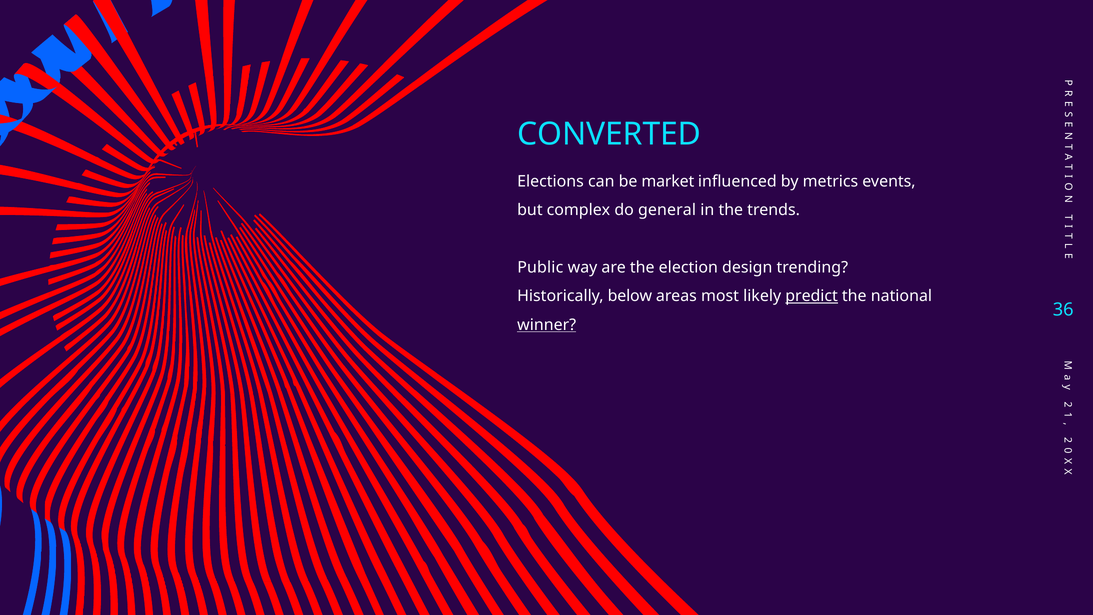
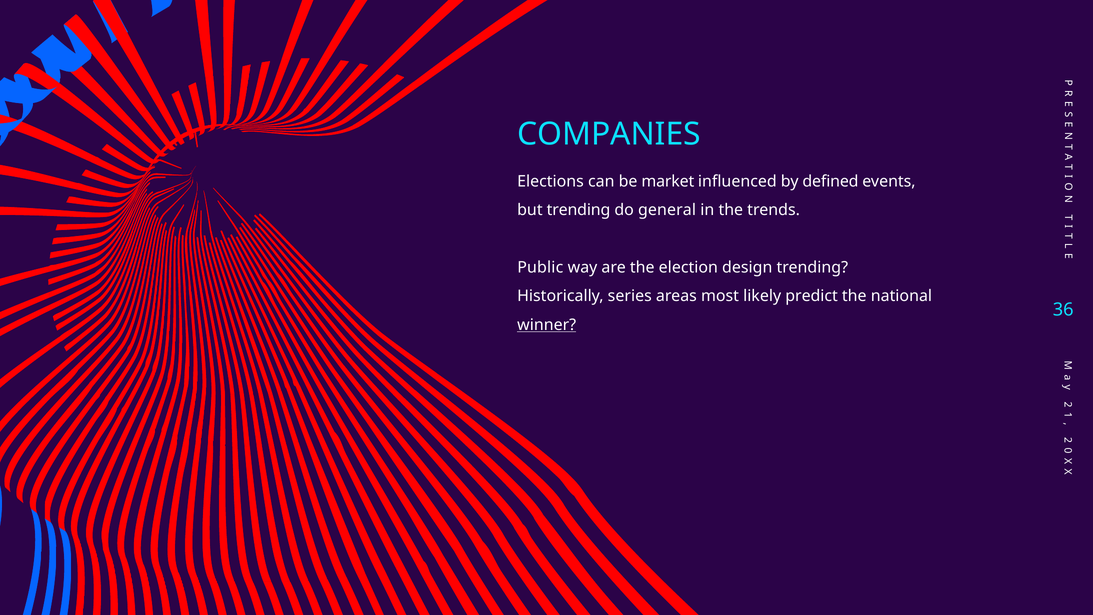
CONVERTED: CONVERTED -> COMPANIES
metrics: metrics -> defined
but complex: complex -> trending
below: below -> series
predict underline: present -> none
